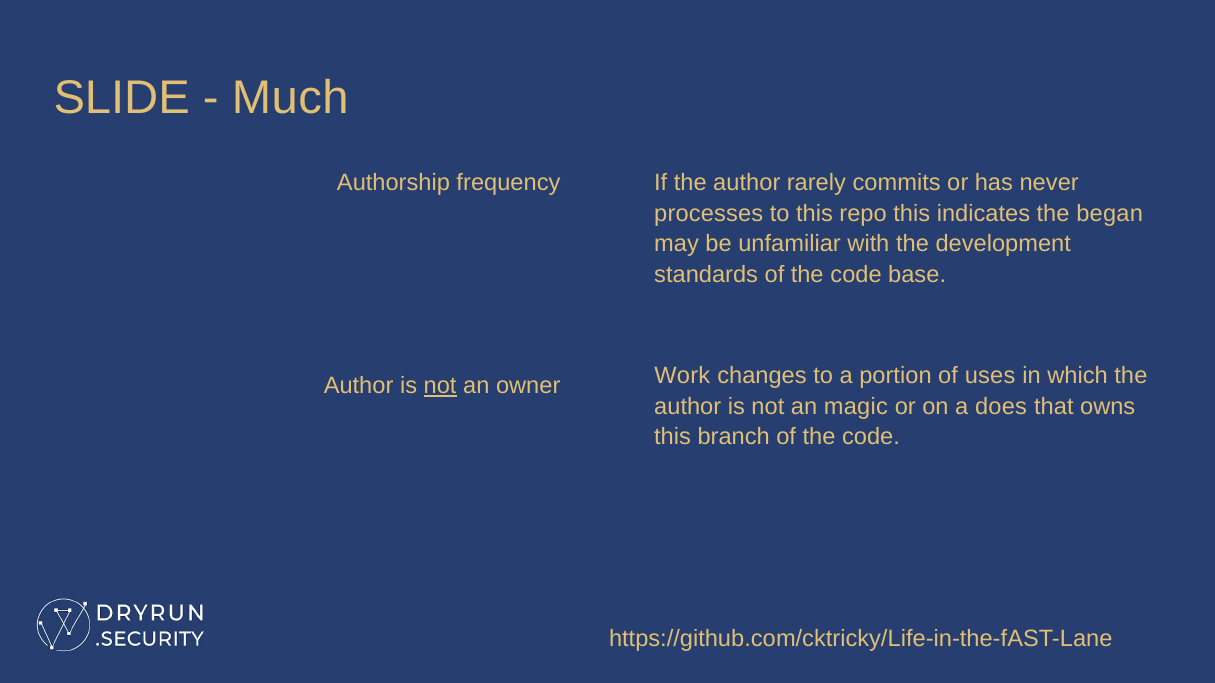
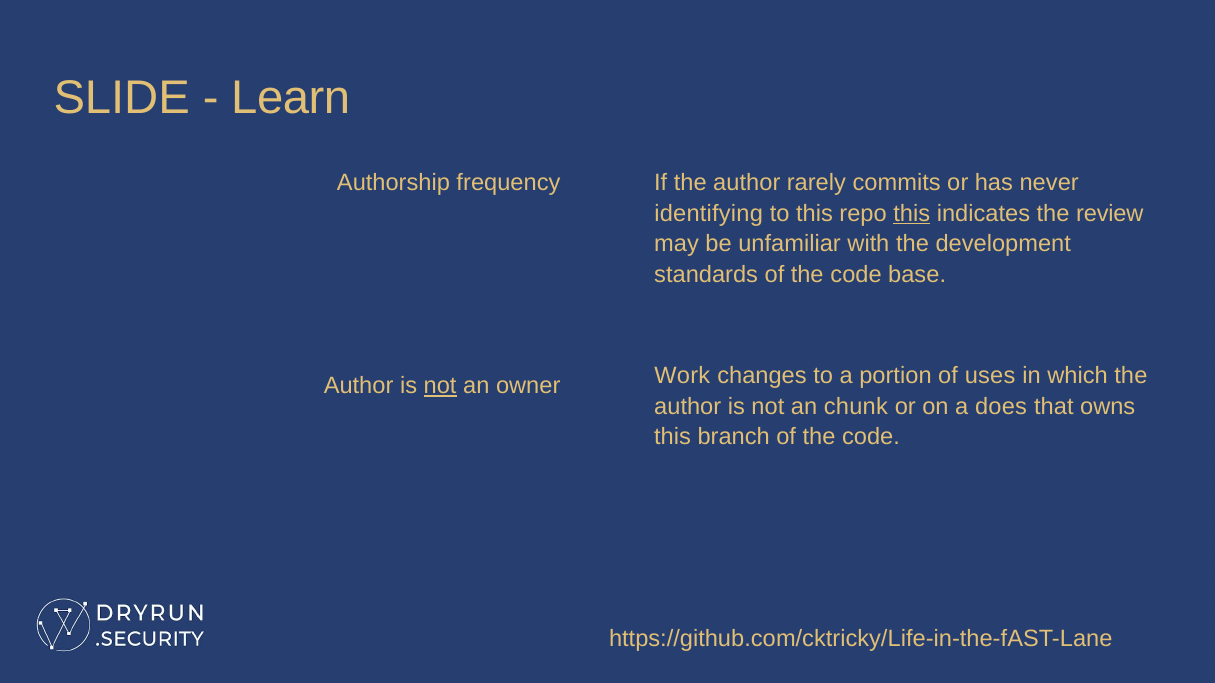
Much: Much -> Learn
processes: processes -> identifying
this at (912, 213) underline: none -> present
began: began -> review
magic: magic -> chunk
